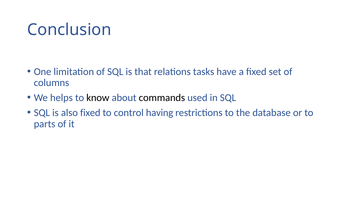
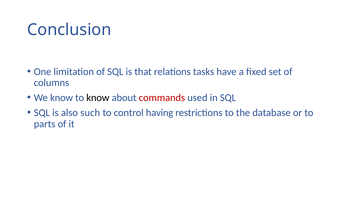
We helps: helps -> know
commands colour: black -> red
also fixed: fixed -> such
